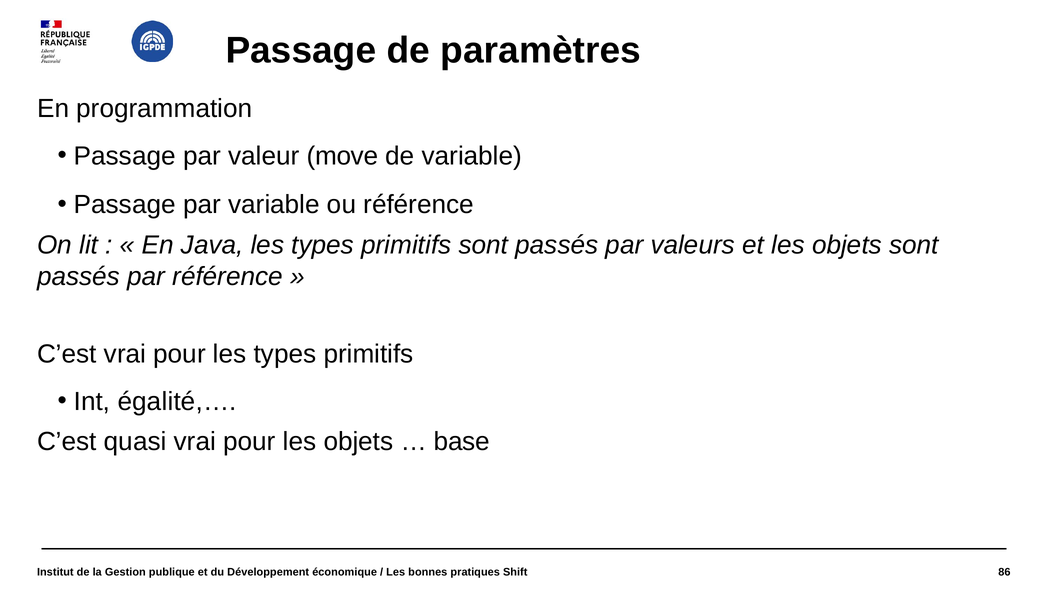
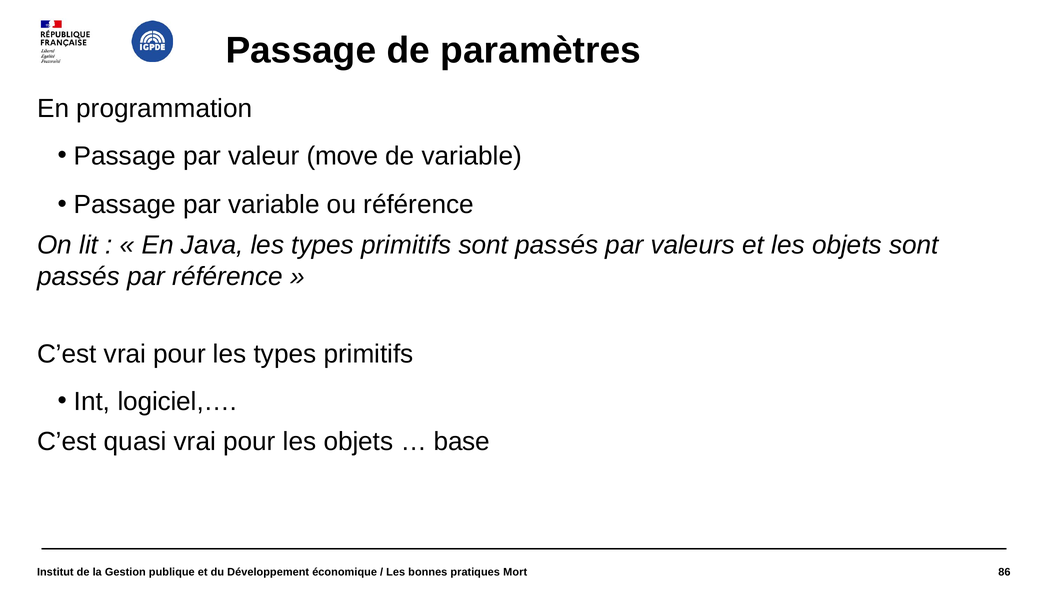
égalité,…: égalité,… -> logiciel,…
Shift: Shift -> Mort
